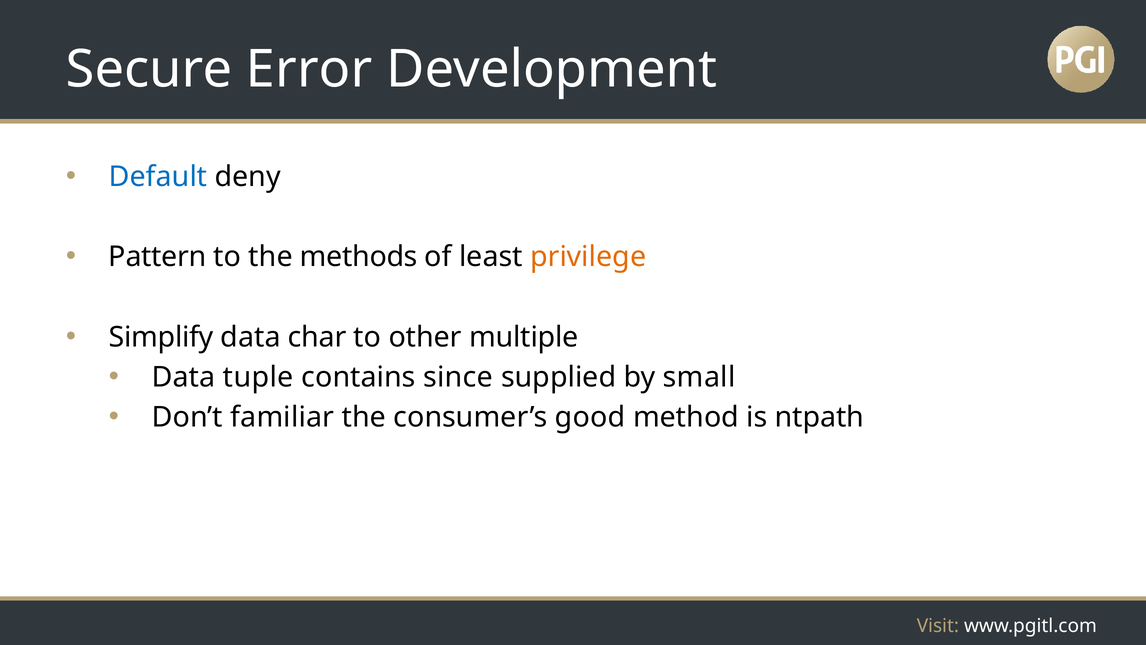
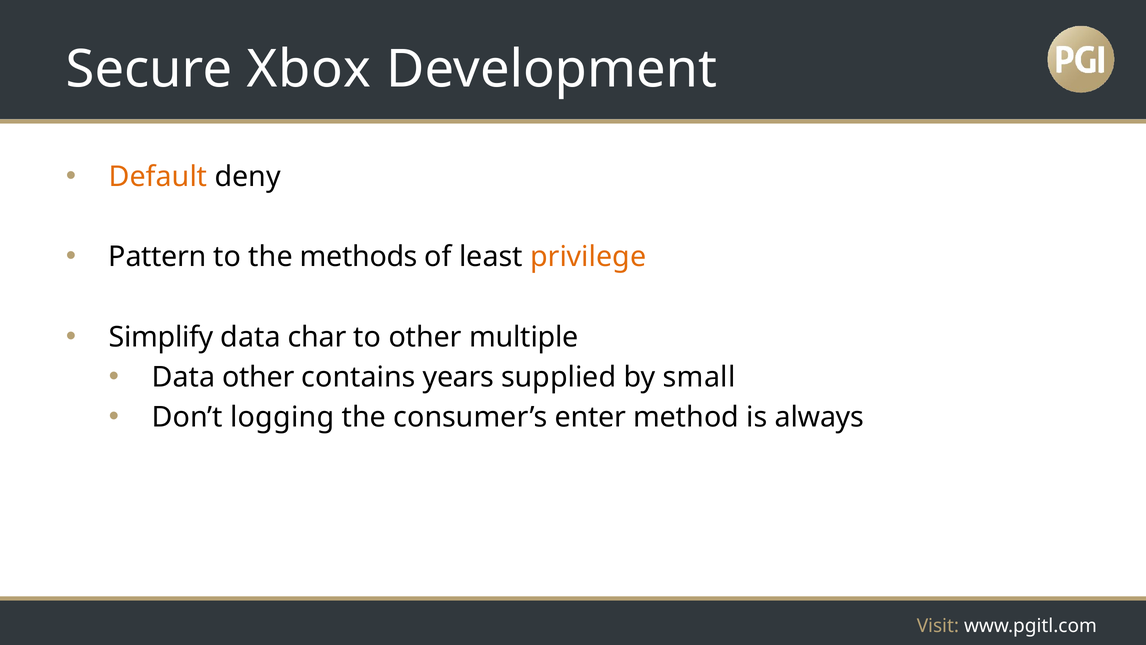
Error: Error -> Xbox
Default colour: blue -> orange
Data tuple: tuple -> other
since: since -> years
familiar: familiar -> logging
good: good -> enter
ntpath: ntpath -> always
